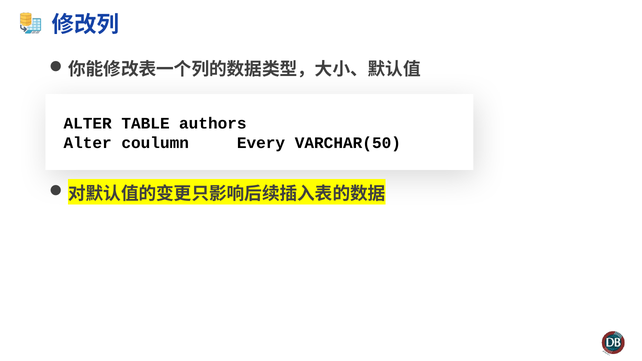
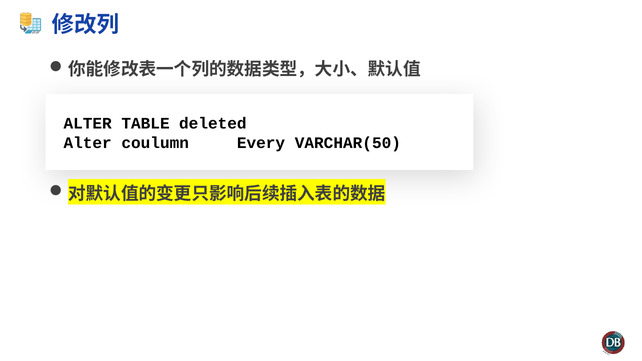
authors: authors -> deleted
